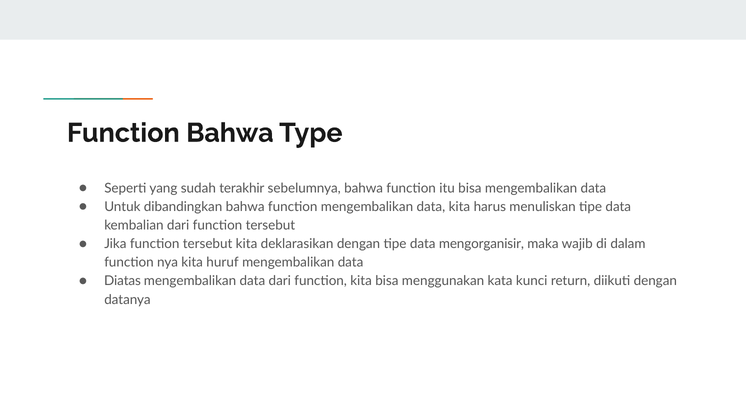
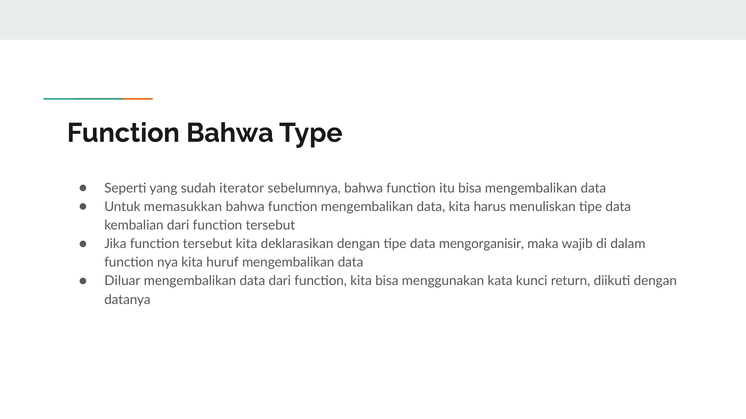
terakhir: terakhir -> iterator
dibandingkan: dibandingkan -> memasukkan
Diatas: Diatas -> Diluar
